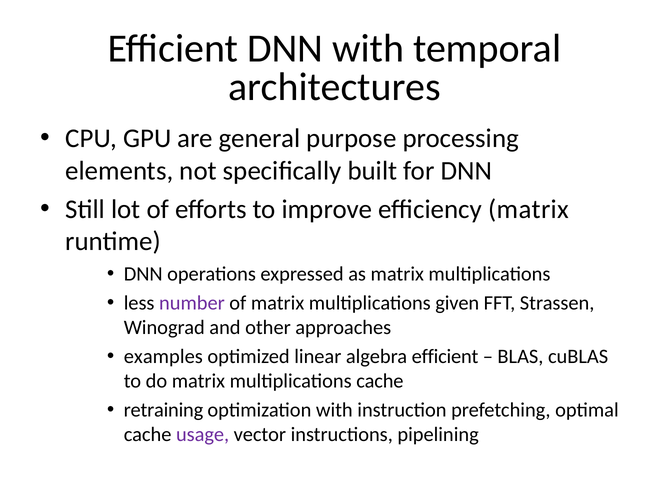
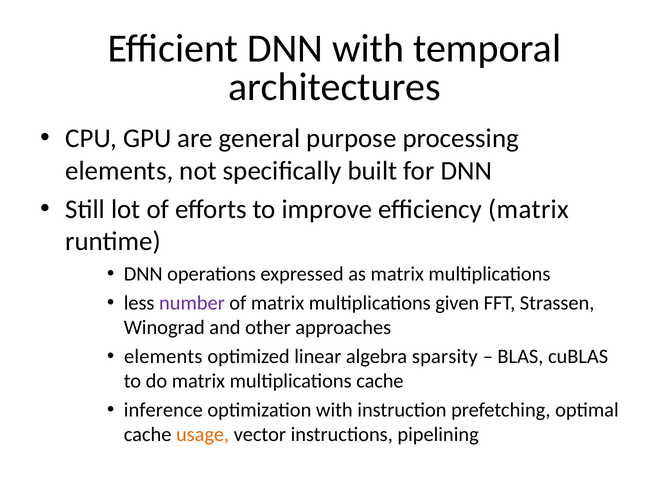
examples at (163, 356): examples -> elements
algebra efficient: efficient -> sparsity
retraining: retraining -> inference
usage colour: purple -> orange
